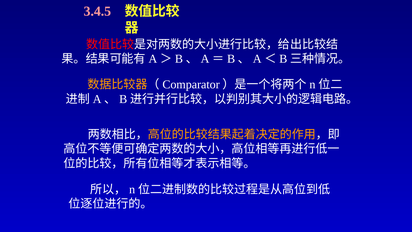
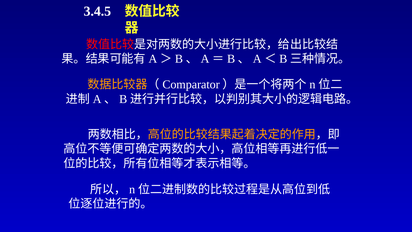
3.4.5 colour: pink -> white
